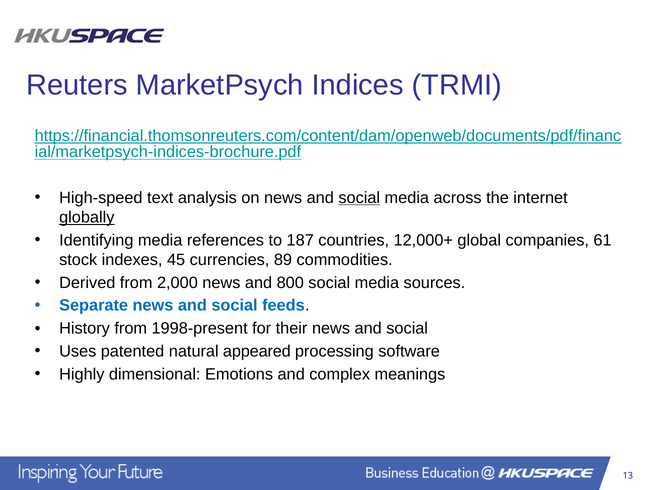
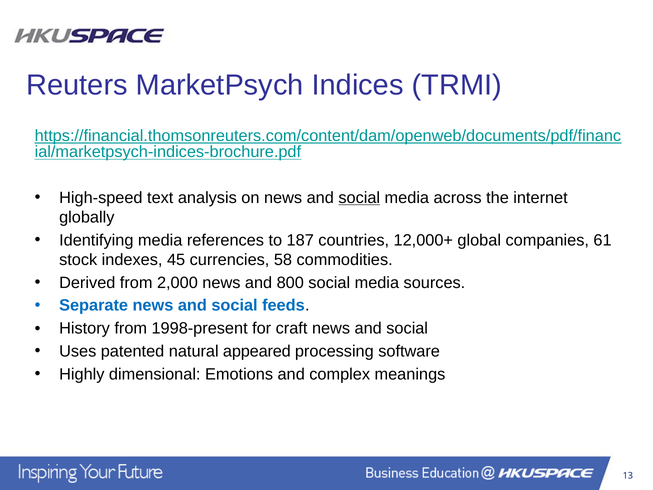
globally underline: present -> none
89: 89 -> 58
their: their -> craft
